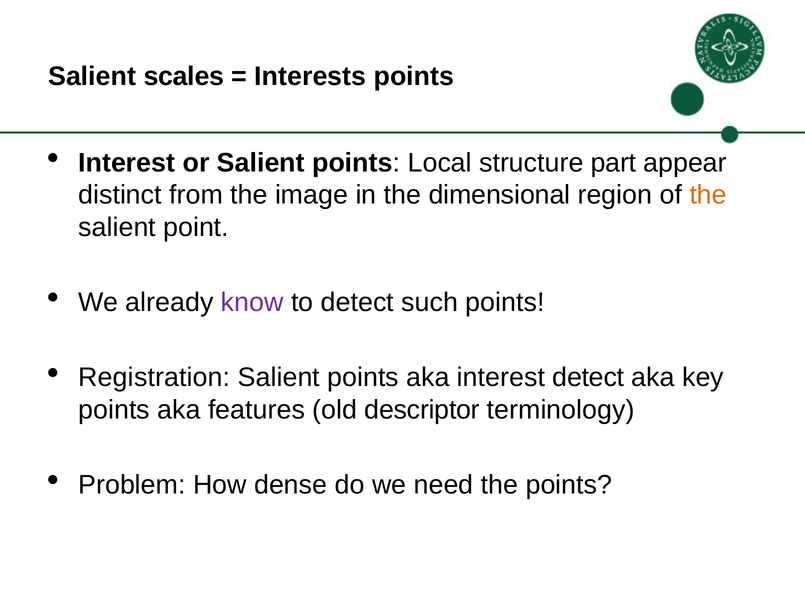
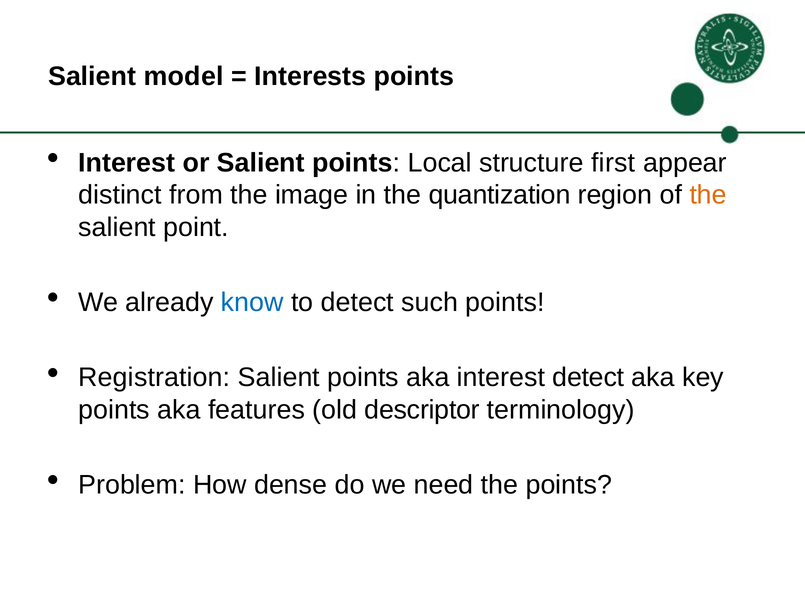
scales: scales -> model
part: part -> first
dimensional: dimensional -> quantization
know colour: purple -> blue
